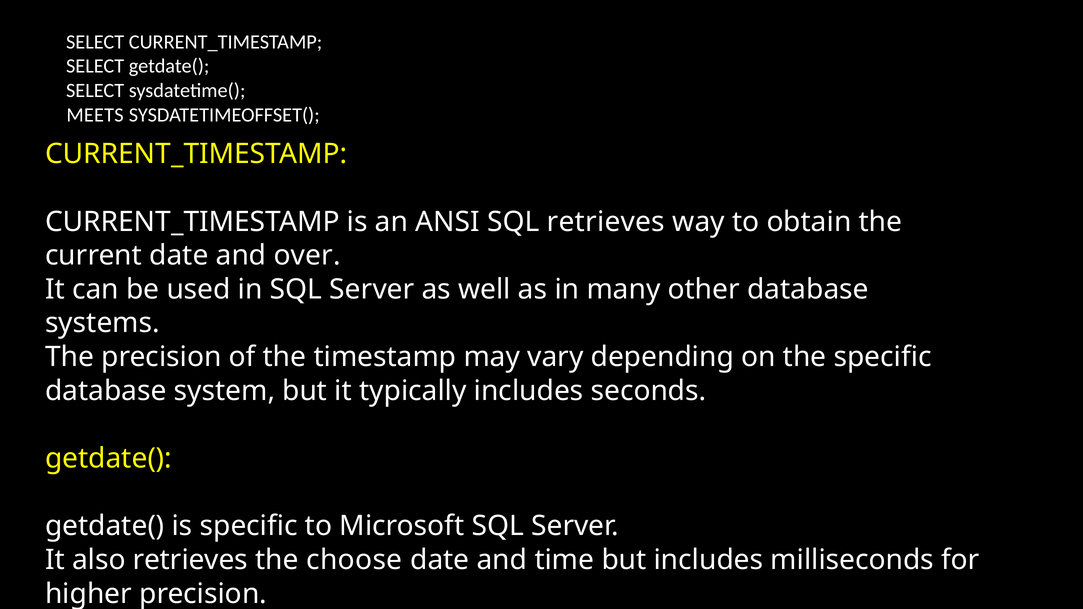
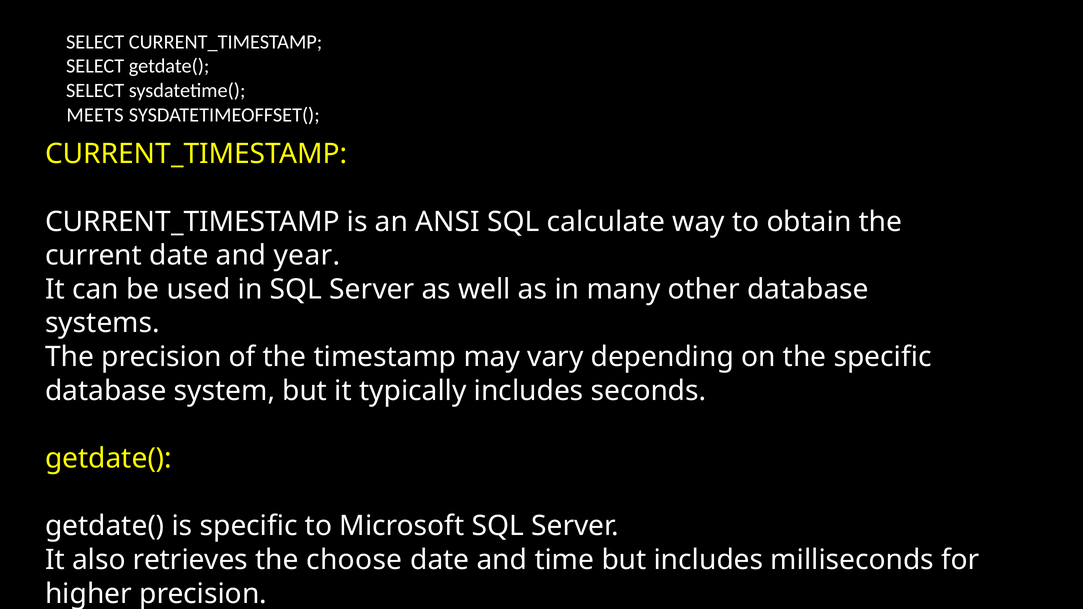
SQL retrieves: retrieves -> calculate
over: over -> year
